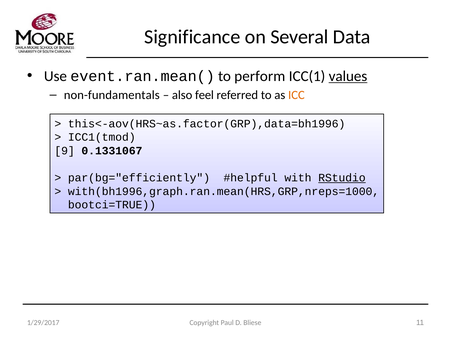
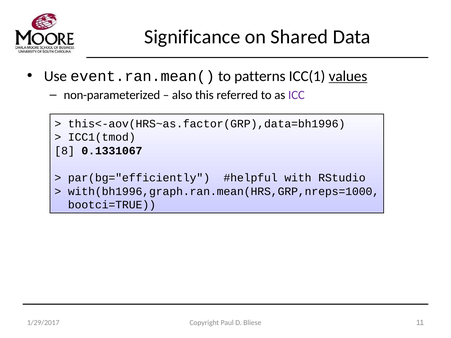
Several: Several -> Shared
perform: perform -> patterns
non-fundamentals: non-fundamentals -> non-parameterized
feel: feel -> this
ICC colour: orange -> purple
9: 9 -> 8
RStudio underline: present -> none
